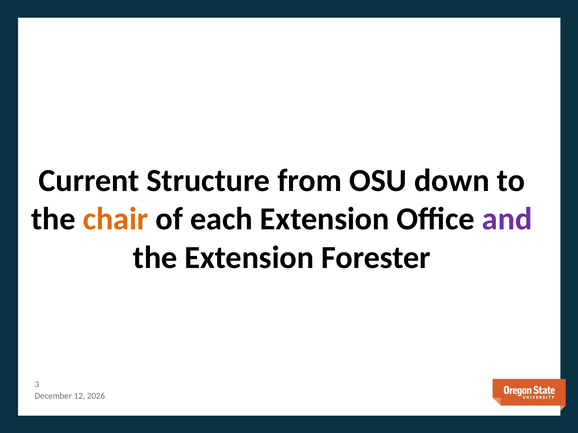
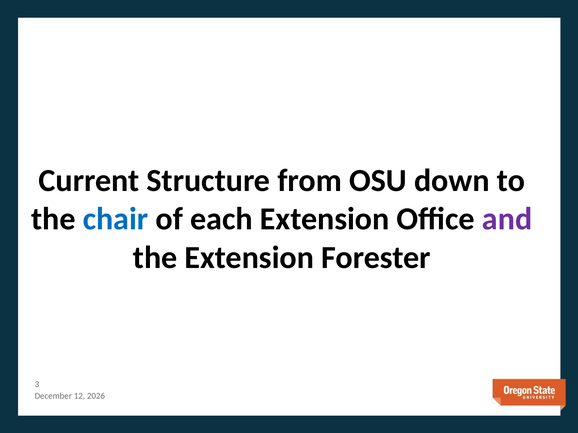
chair colour: orange -> blue
